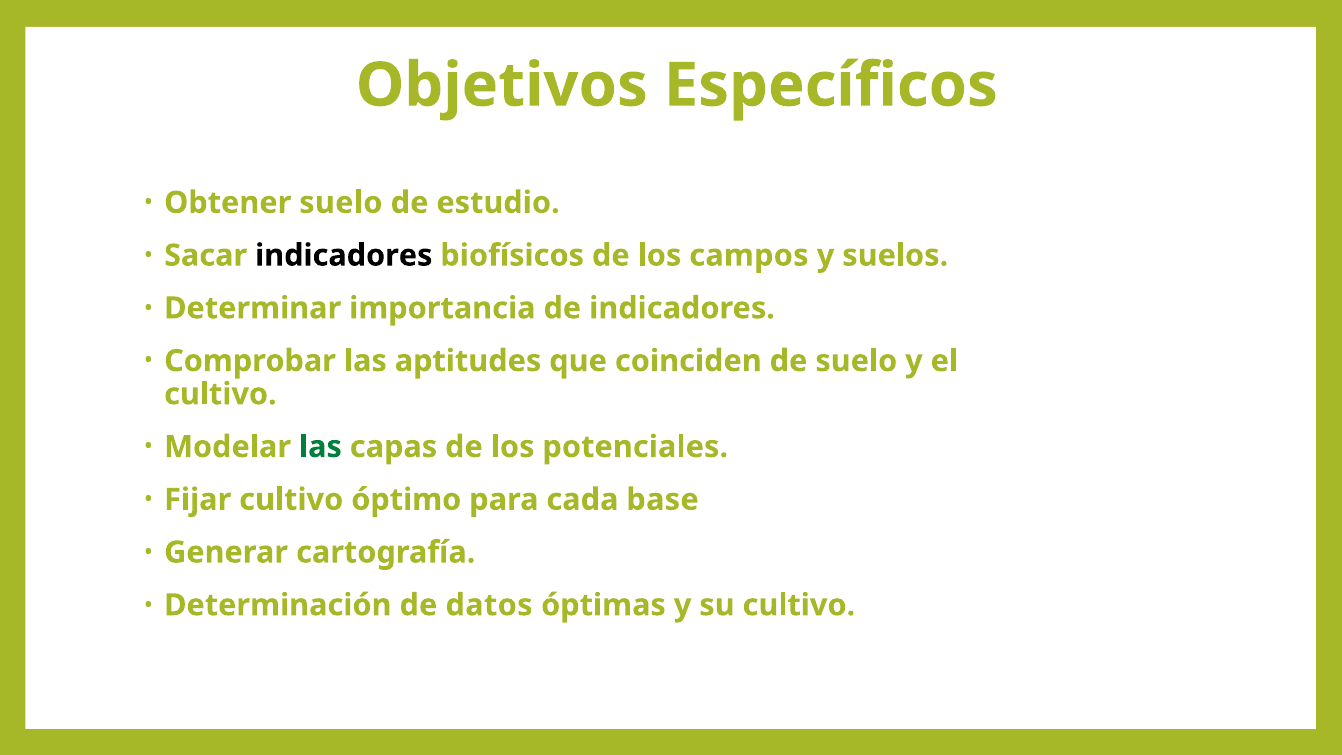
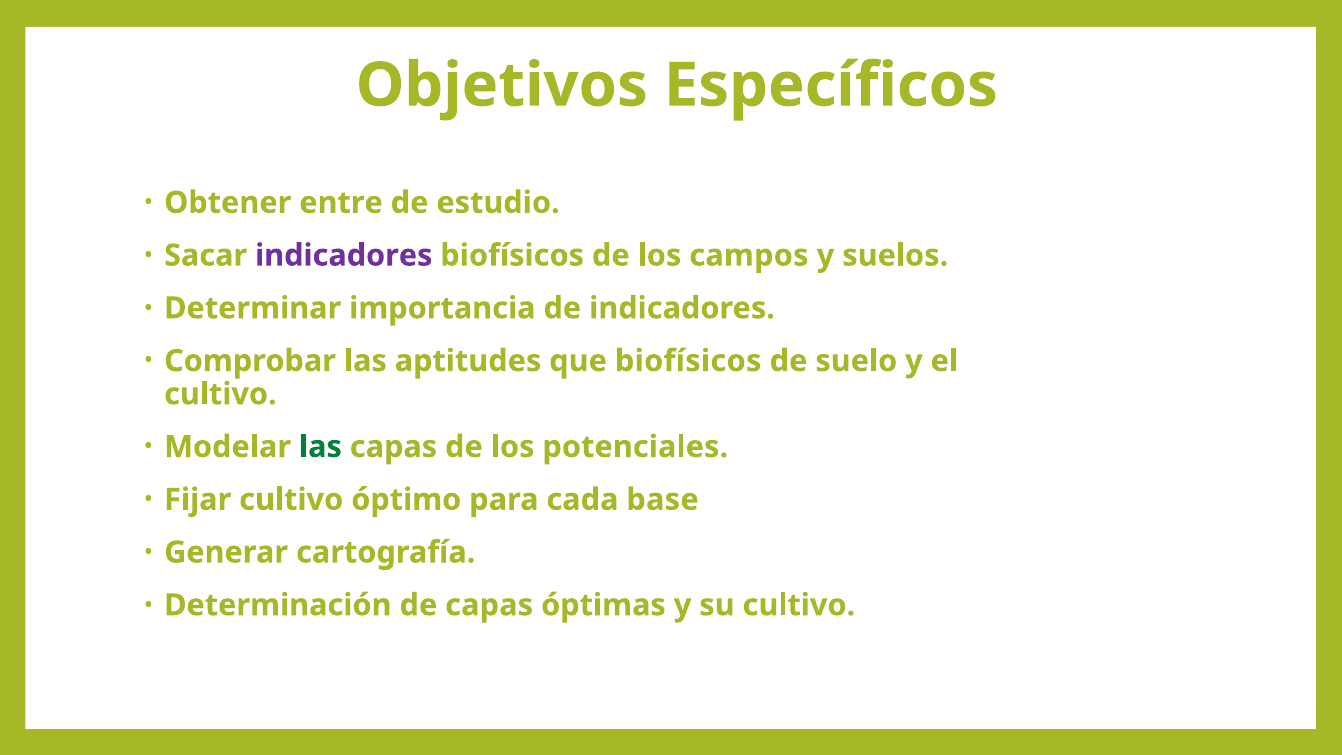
Obtener suelo: suelo -> entre
indicadores at (344, 255) colour: black -> purple
que coinciden: coinciden -> biofísicos
de datos: datos -> capas
